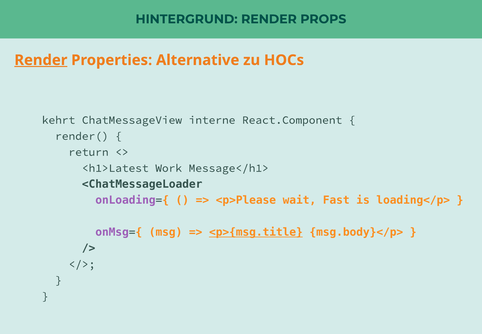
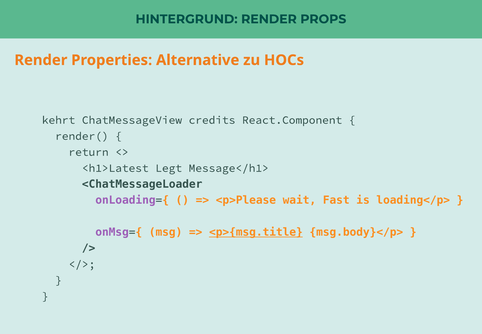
Render at (41, 60) underline: present -> none
interne: interne -> credits
Work: Work -> Legt
